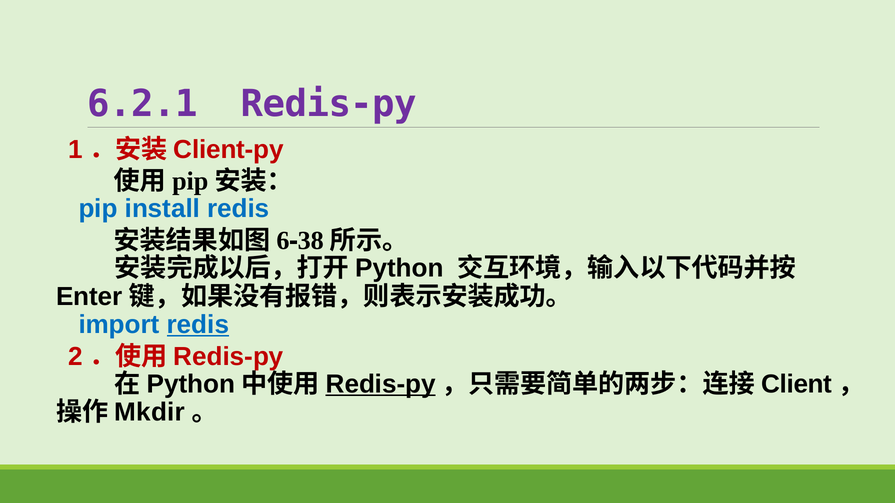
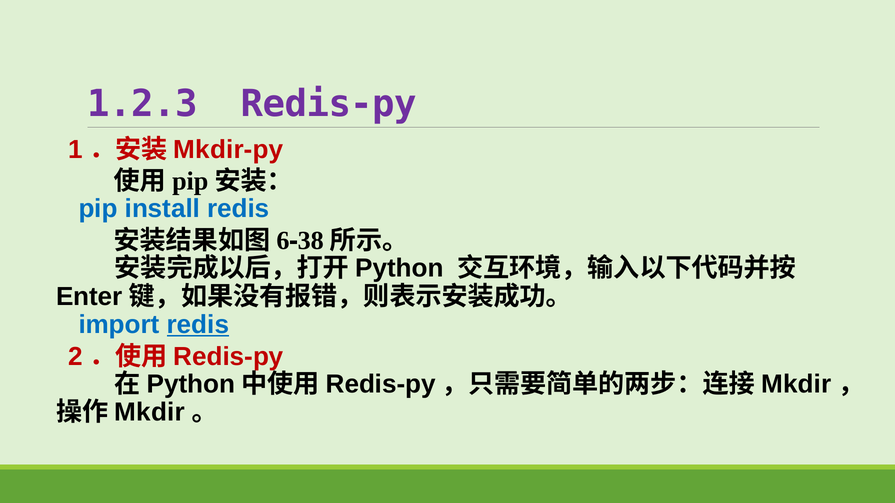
6.2.1: 6.2.1 -> 1.2.3
Client-py: Client-py -> Mkdir-py
Redis-py at (381, 385) underline: present -> none
Client at (797, 385): Client -> Mkdir
